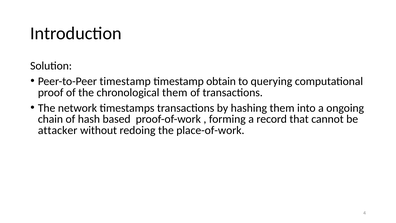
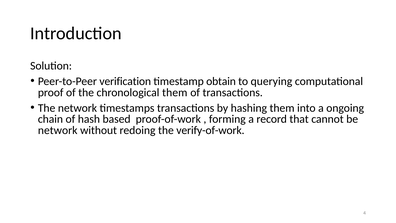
Peer-to-Peer timestamp: timestamp -> verification
attacker at (58, 130): attacker -> network
place-of-work: place-of-work -> verify-of-work
